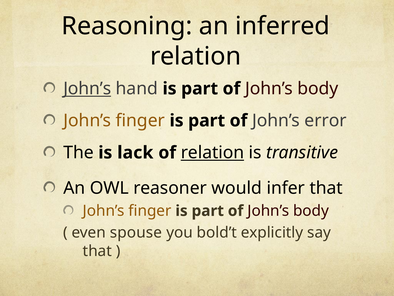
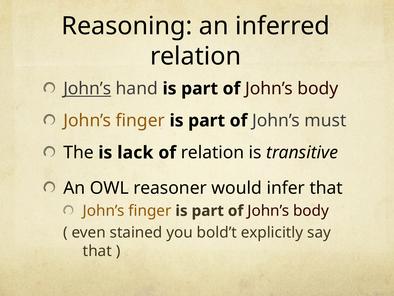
error: error -> must
relation at (212, 152) underline: present -> none
spouse: spouse -> stained
